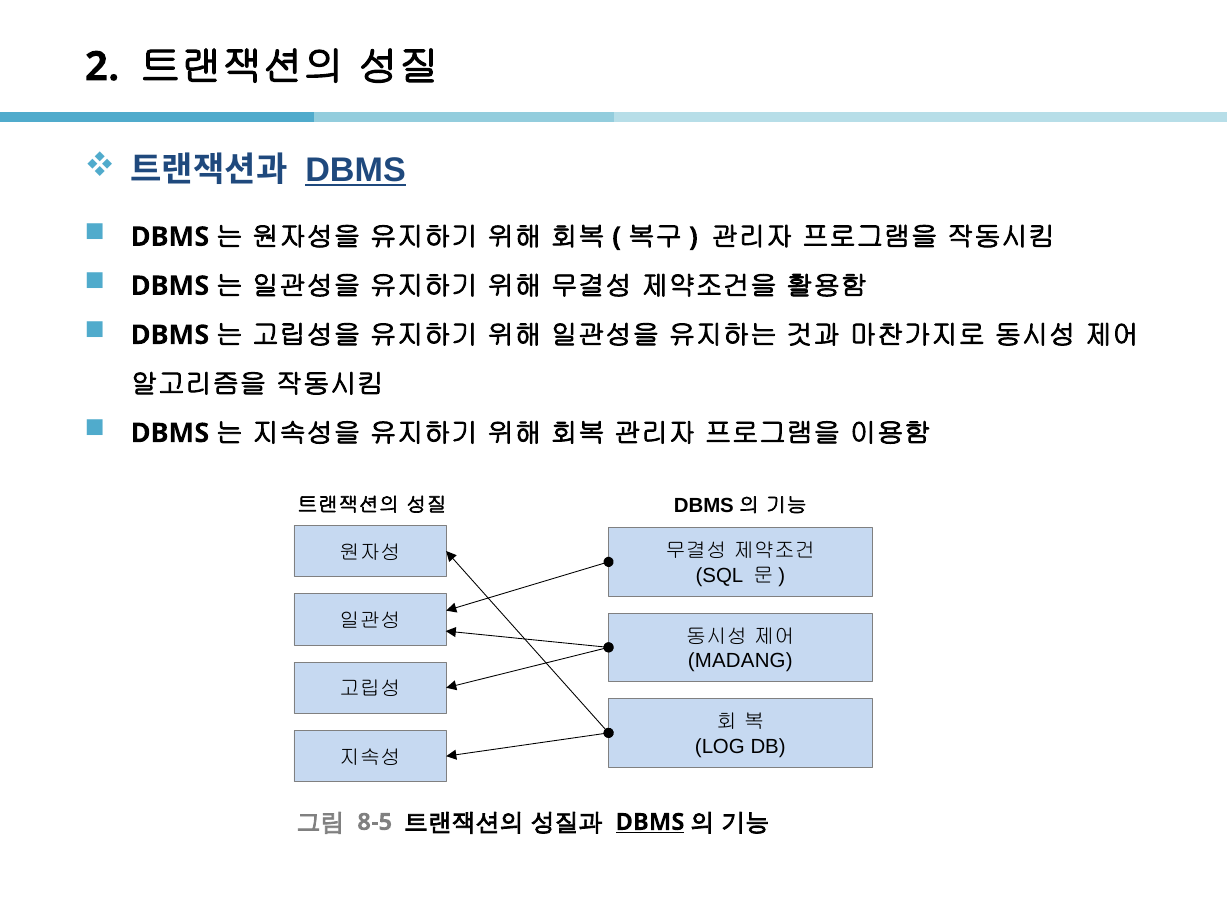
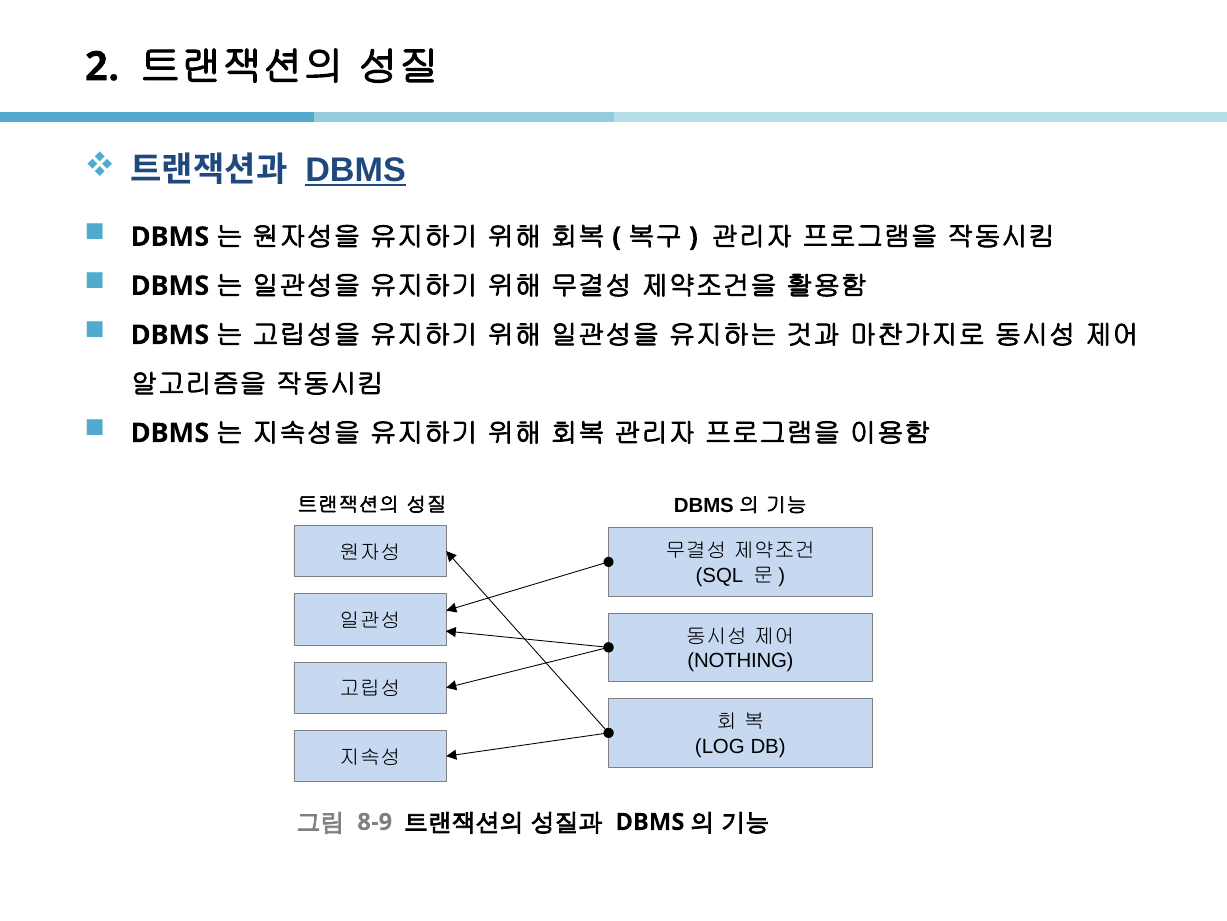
MADANG: MADANG -> NOTHING
8-5: 8-5 -> 8-9
DBMS at (650, 821) underline: present -> none
